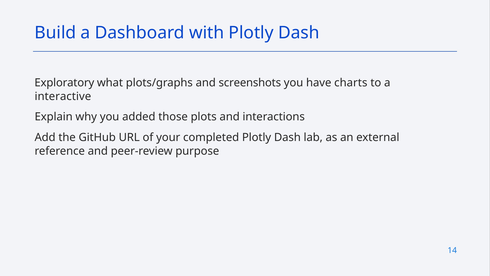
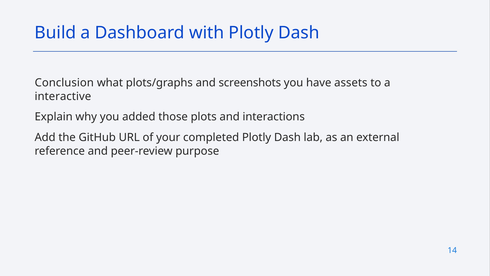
Exploratory: Exploratory -> Conclusion
charts: charts -> assets
